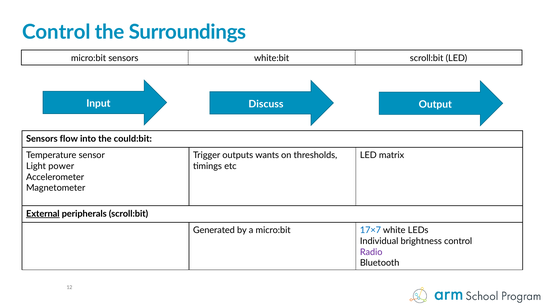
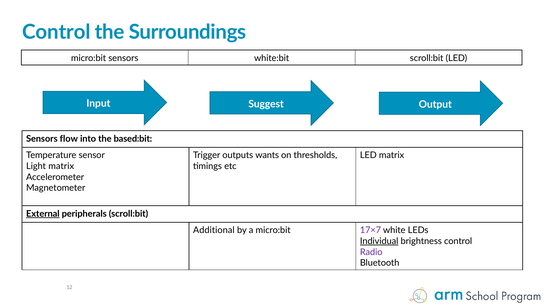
Discuss: Discuss -> Suggest
could:bit: could:bit -> based:bit
Light power: power -> matrix
Generated: Generated -> Additional
17×7 colour: blue -> purple
Individual underline: none -> present
